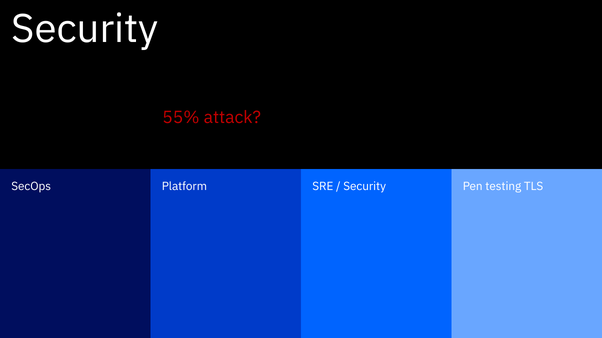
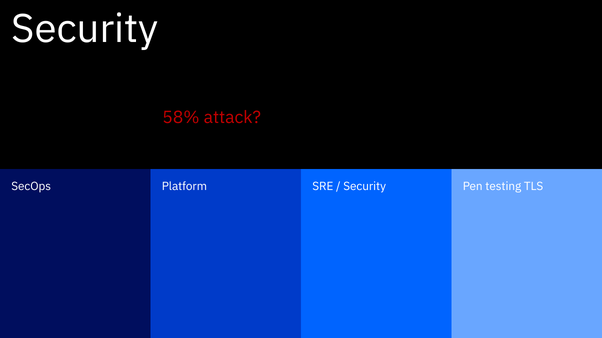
55%: 55% -> 58%
